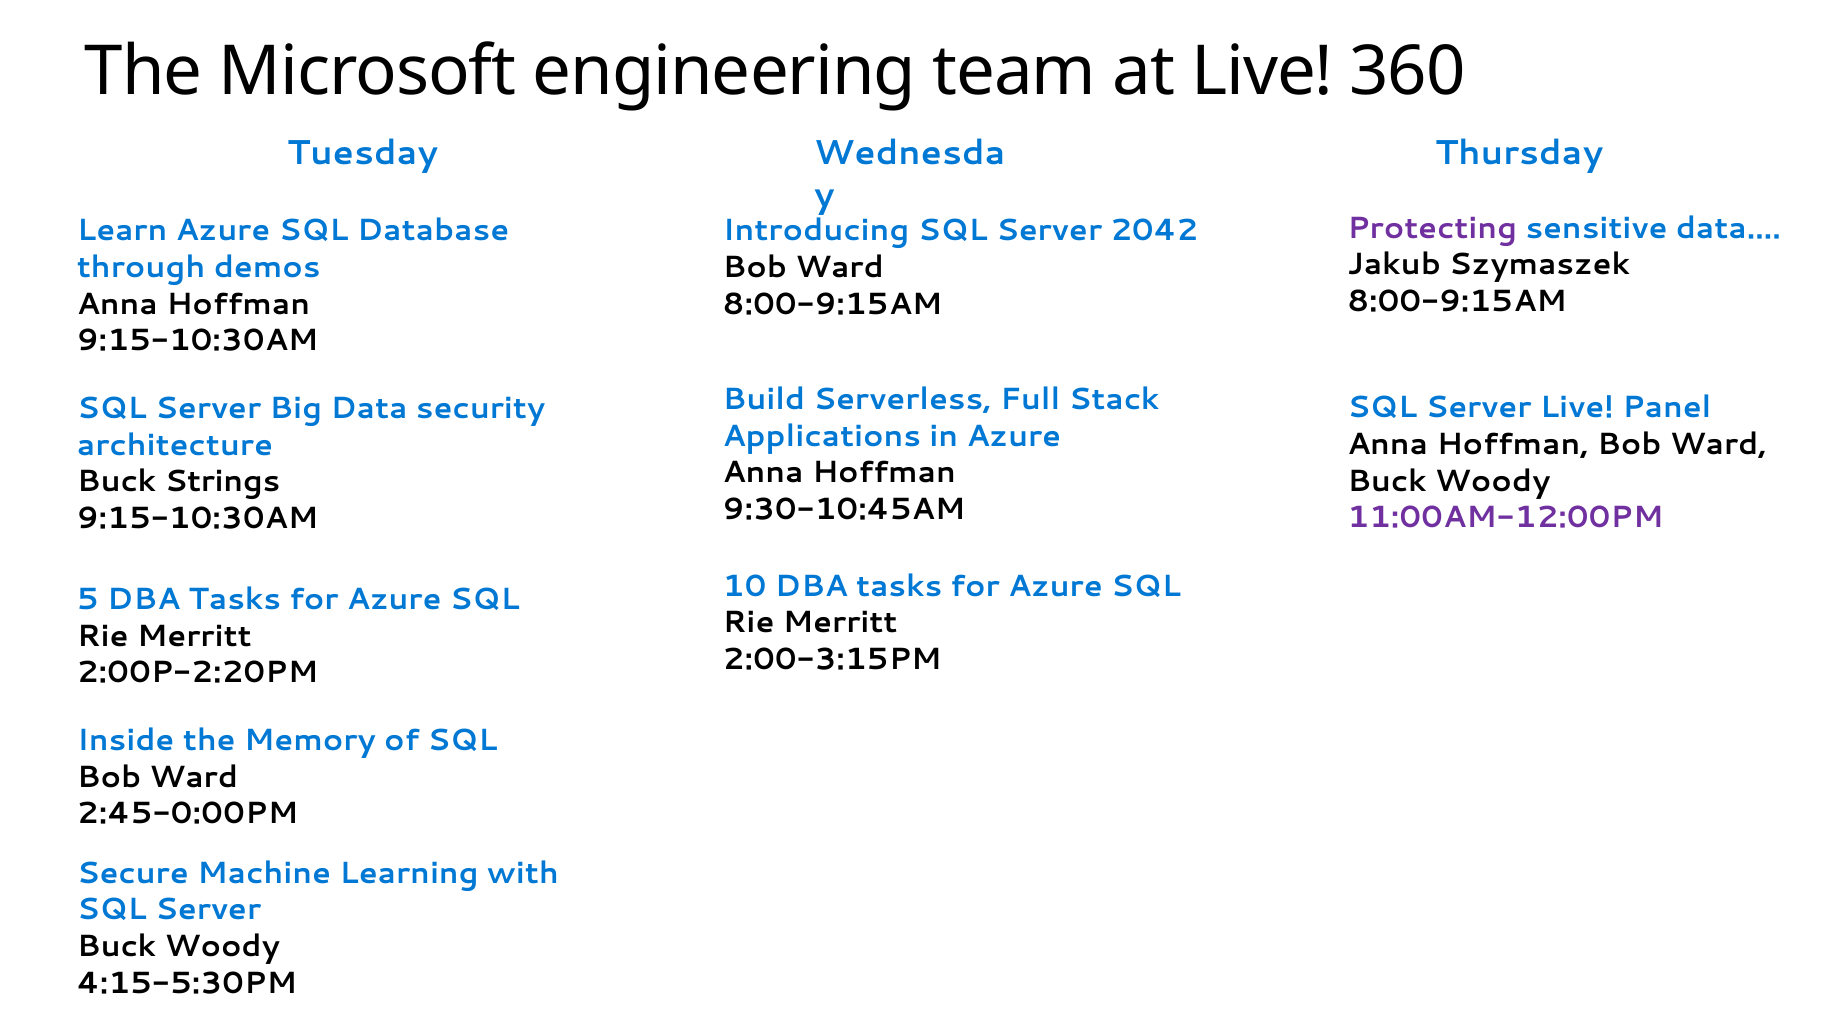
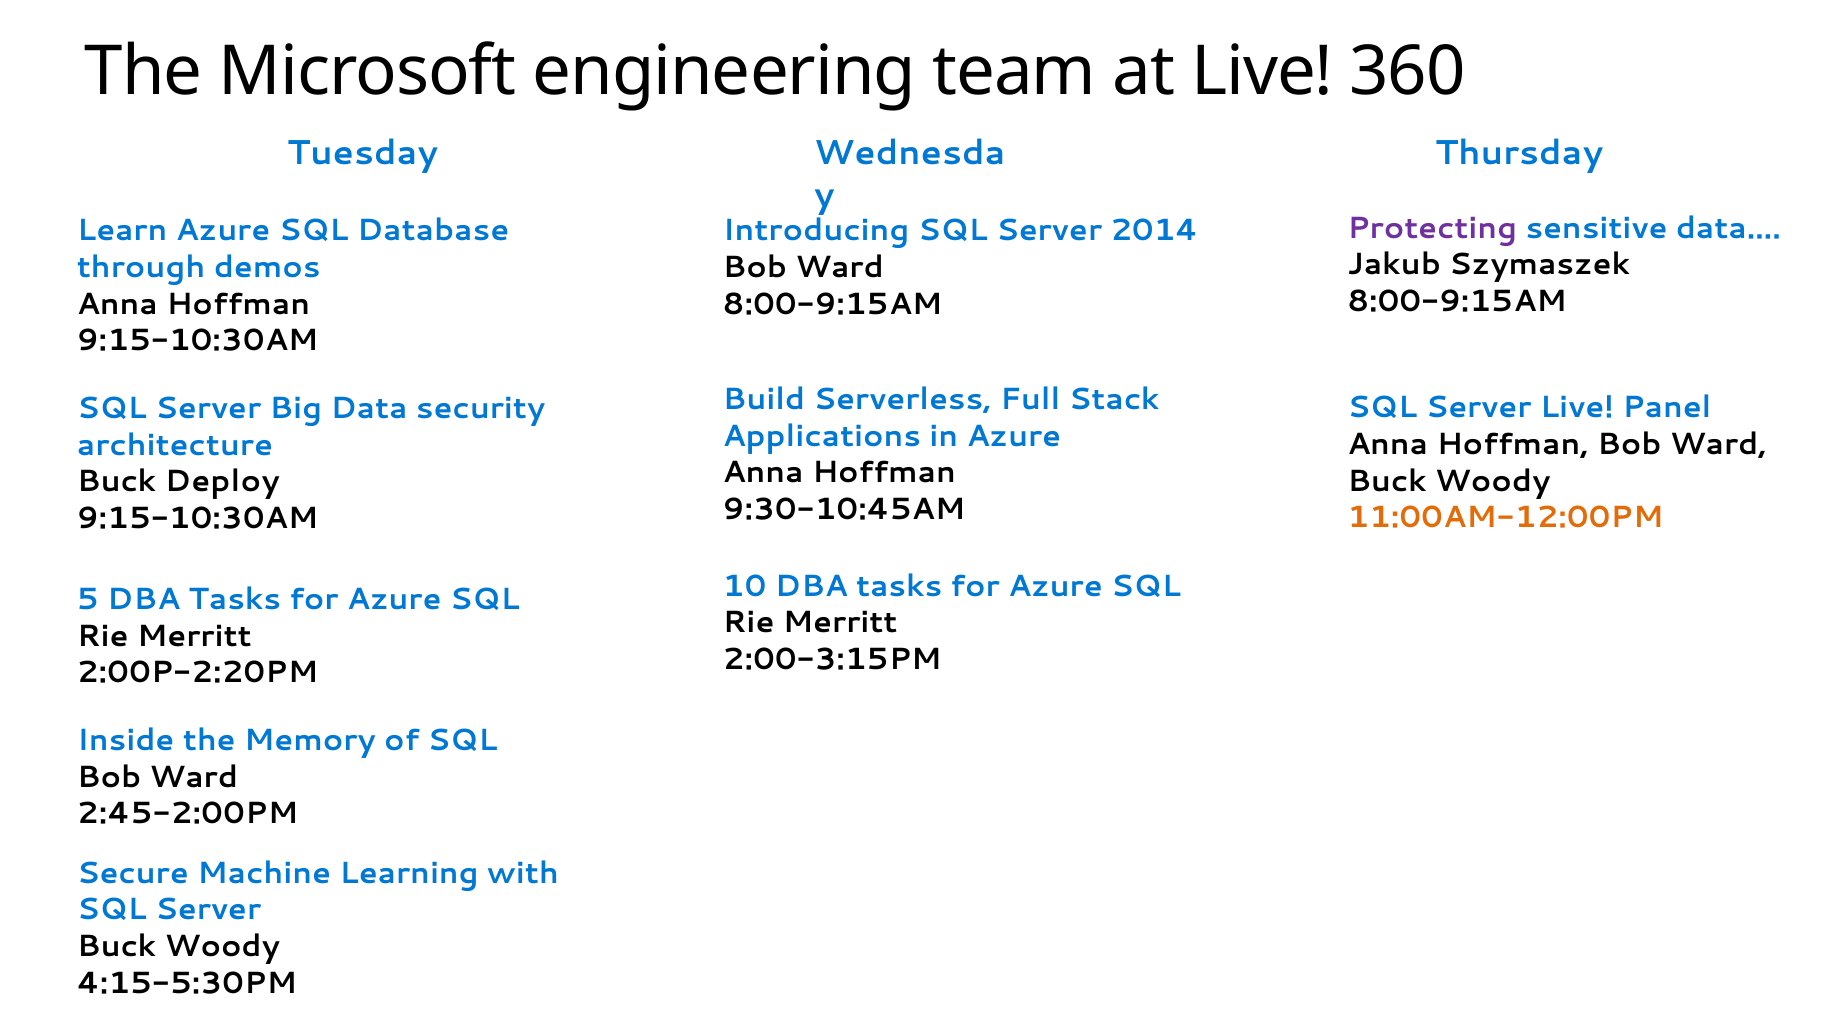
2042: 2042 -> 2014
Strings: Strings -> Deploy
11:00AM-12:00PM colour: purple -> orange
2:45-0:00PM: 2:45-0:00PM -> 2:45-2:00PM
